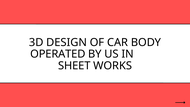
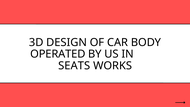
SHEET: SHEET -> SEATS
